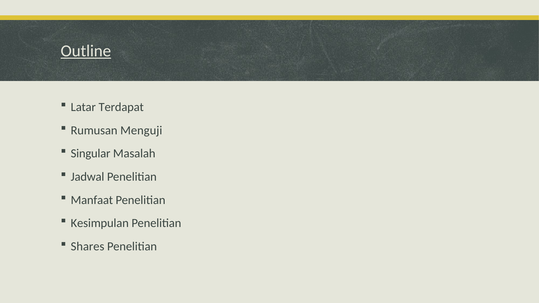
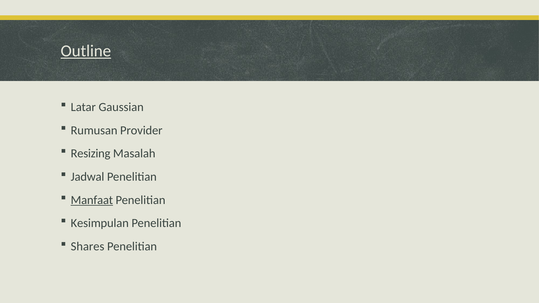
Terdapat: Terdapat -> Gaussian
Menguji: Menguji -> Provider
Singular: Singular -> Resizing
Manfaat underline: none -> present
